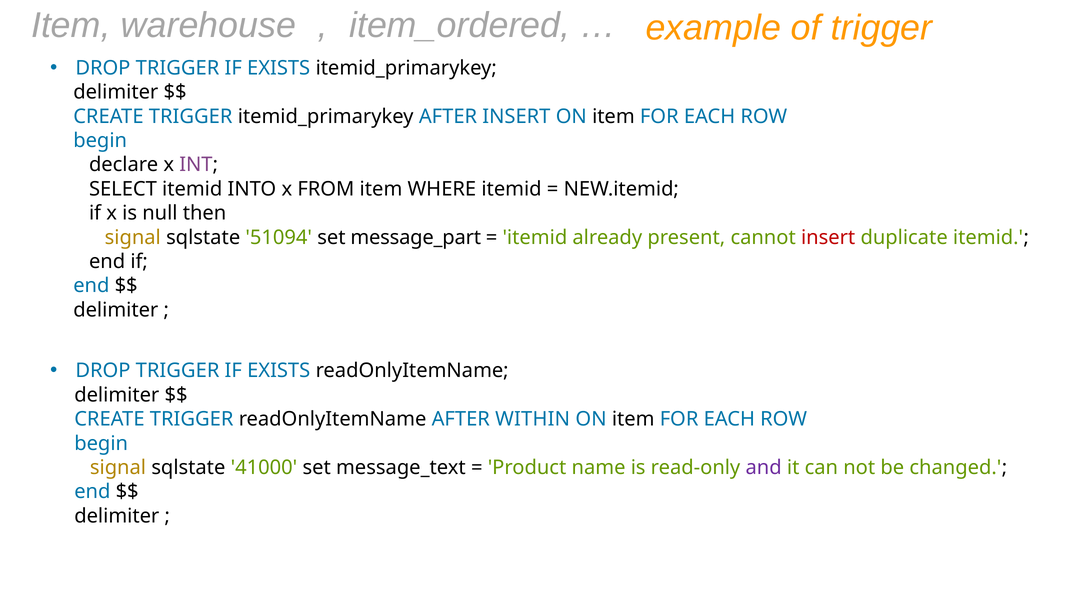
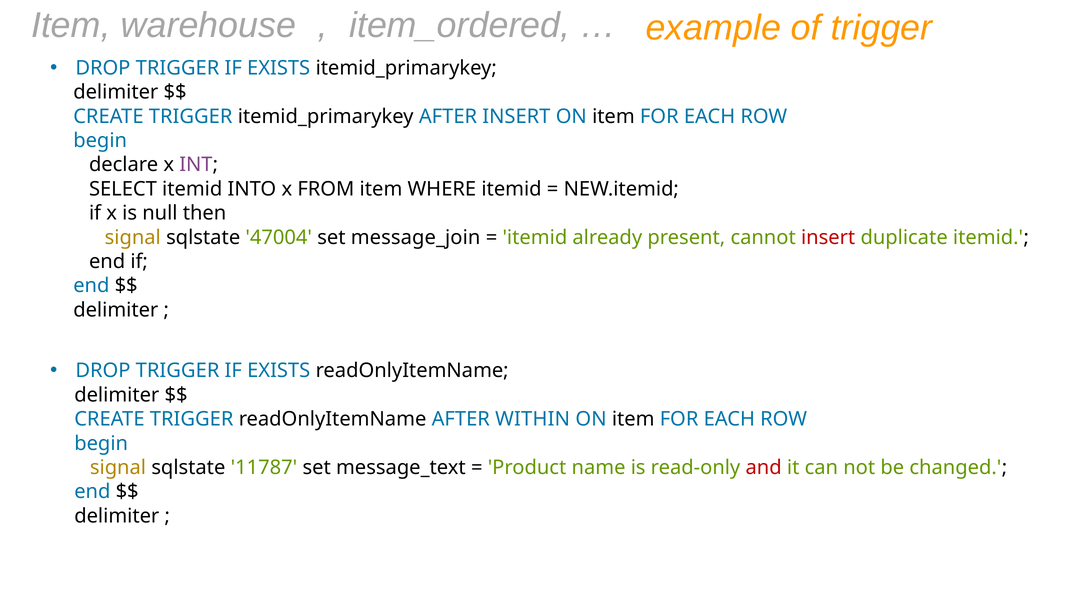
51094: 51094 -> 47004
message_part: message_part -> message_join
41000: 41000 -> 11787
and colour: purple -> red
